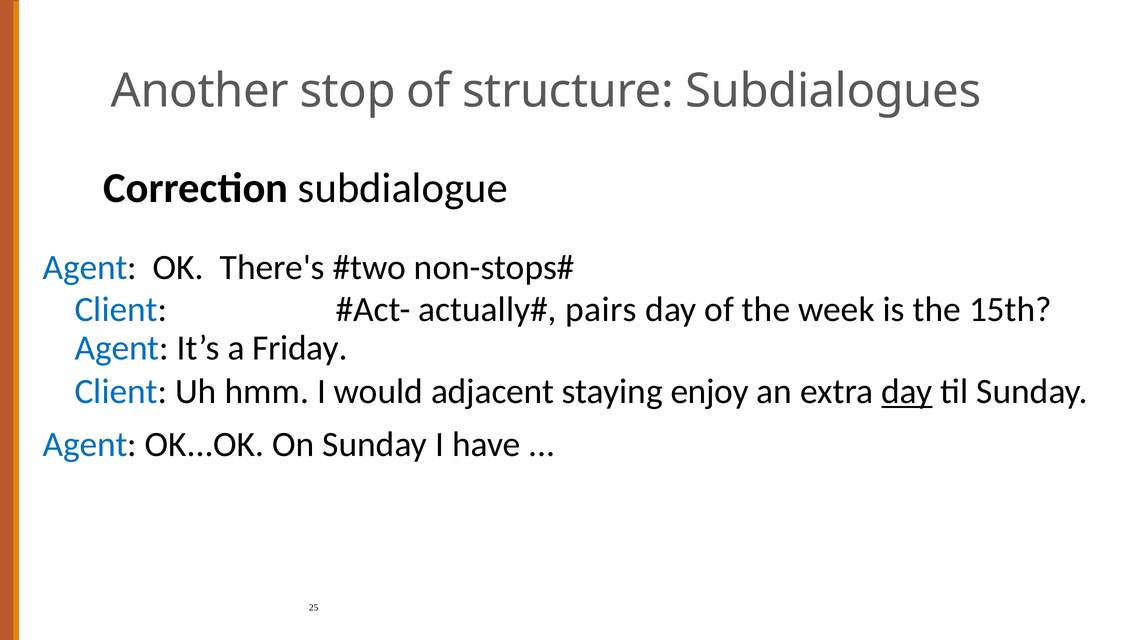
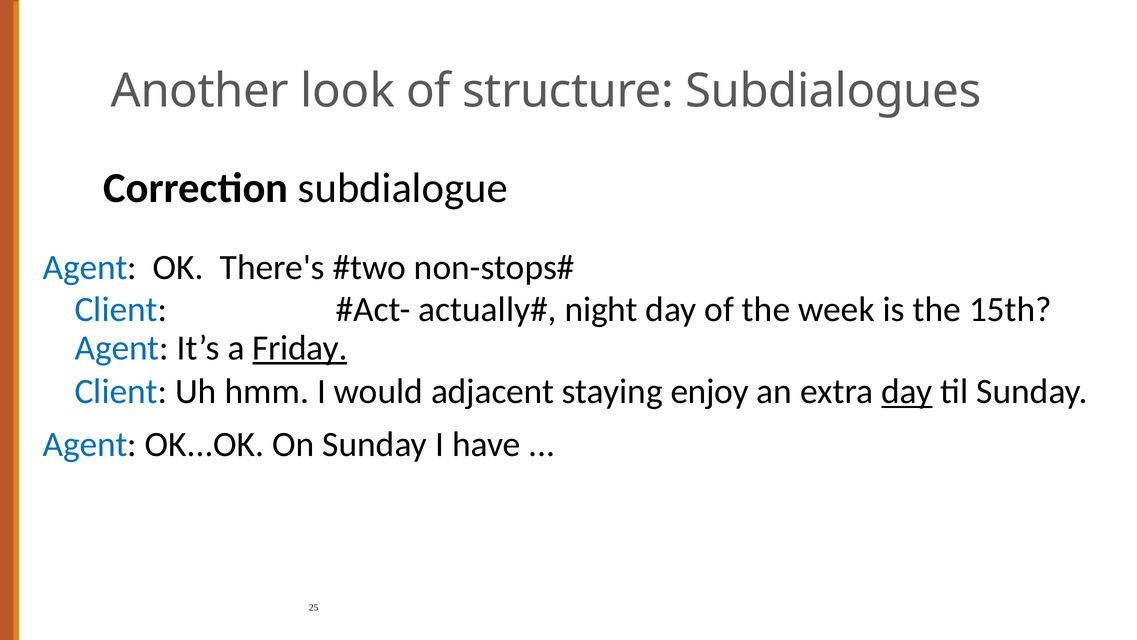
stop: stop -> look
pairs: pairs -> night
Friday underline: none -> present
